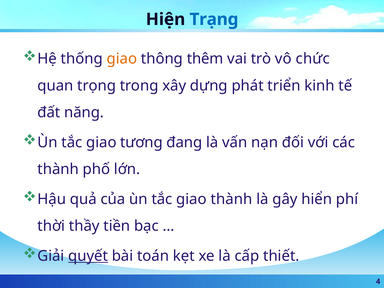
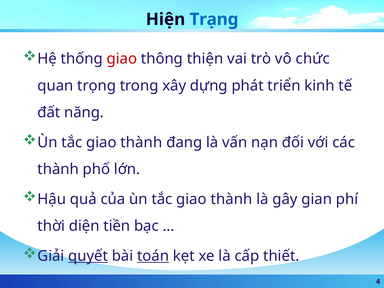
giao at (122, 59) colour: orange -> red
thêm: thêm -> thiện
tương at (141, 142): tương -> thành
hiển: hiển -> gian
thầy: thầy -> diện
toán underline: none -> present
